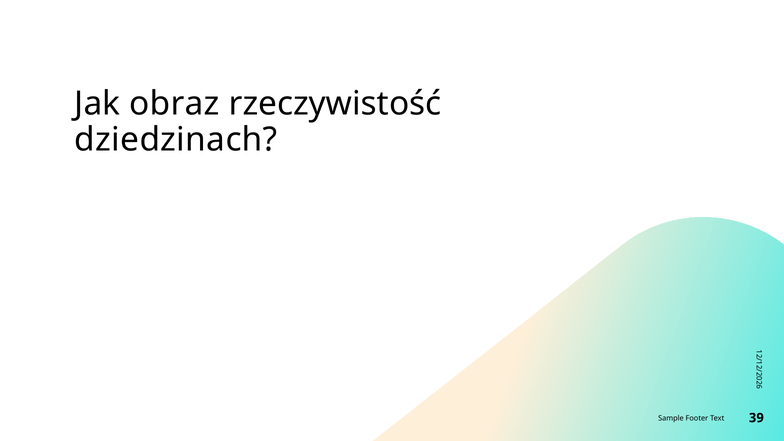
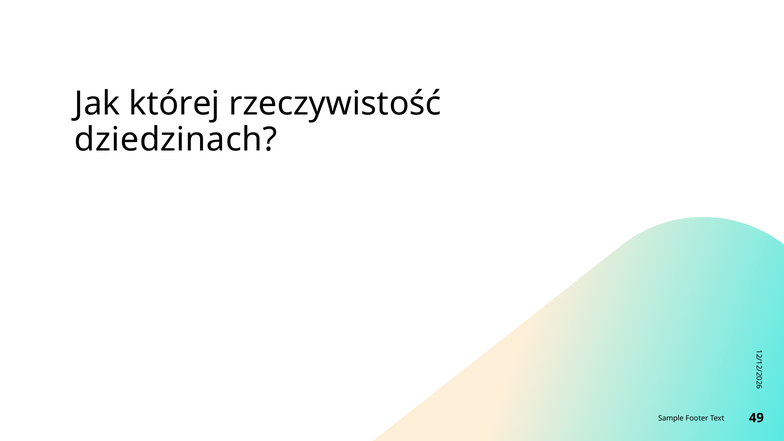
obraz: obraz -> której
39: 39 -> 49
